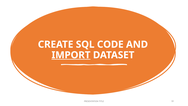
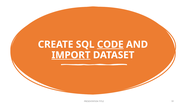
CODE underline: none -> present
